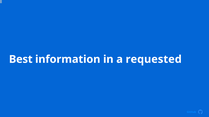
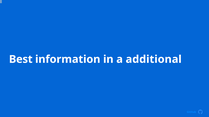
requested: requested -> additional
